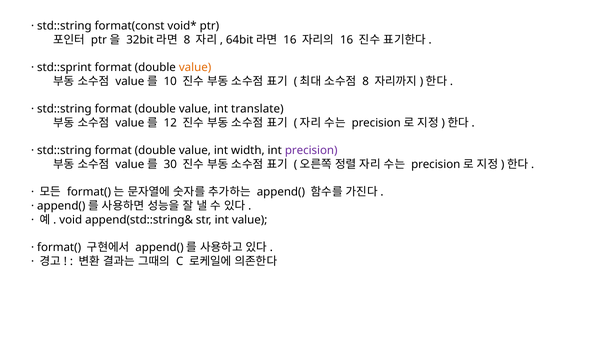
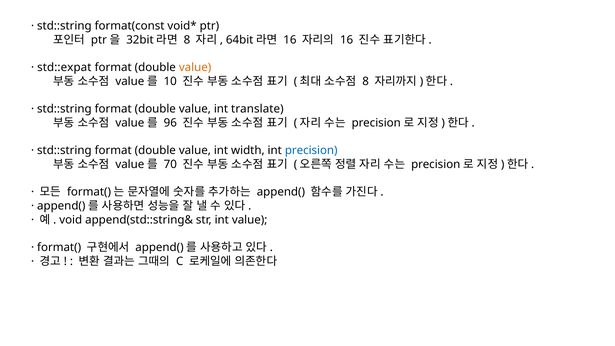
std::sprint: std::sprint -> std::expat
12: 12 -> 96
precision colour: purple -> blue
30: 30 -> 70
